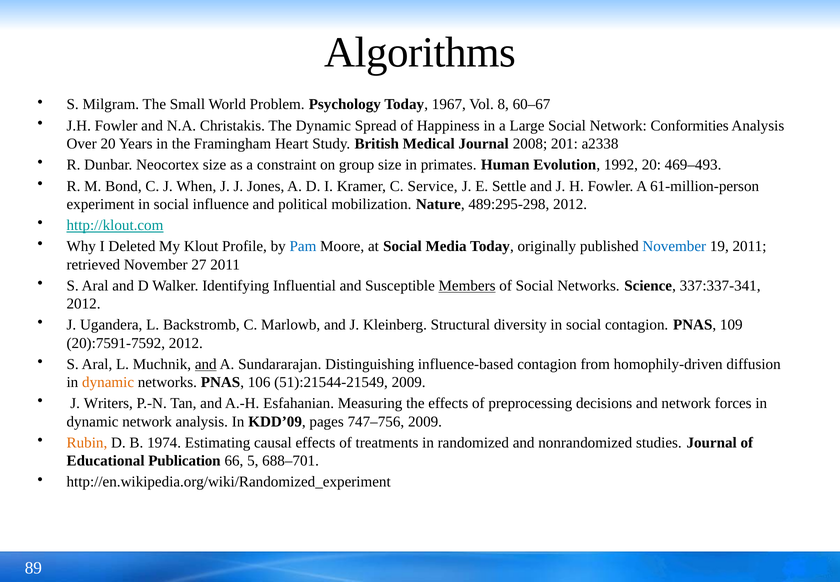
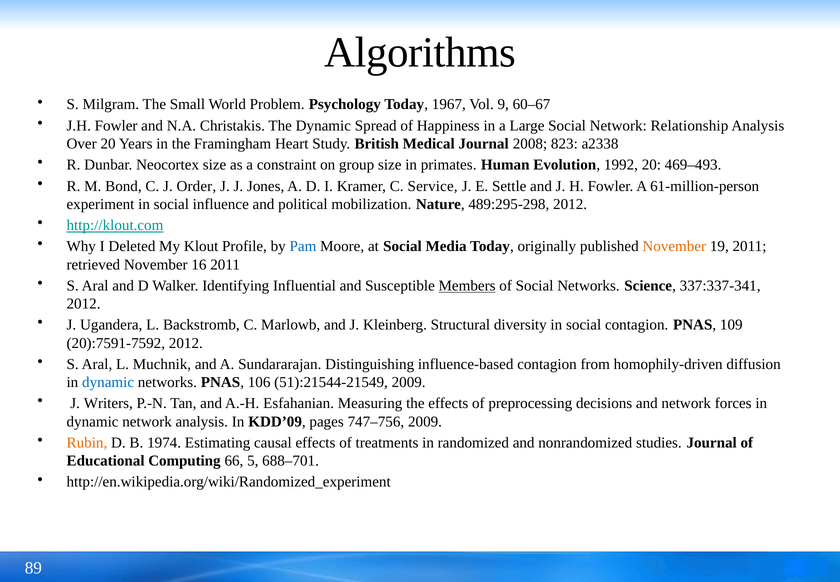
8: 8 -> 9
Conformities: Conformities -> Relationship
201: 201 -> 823
When: When -> Order
November at (674, 246) colour: blue -> orange
27: 27 -> 16
and at (206, 364) underline: present -> none
dynamic at (108, 382) colour: orange -> blue
Publication: Publication -> Computing
